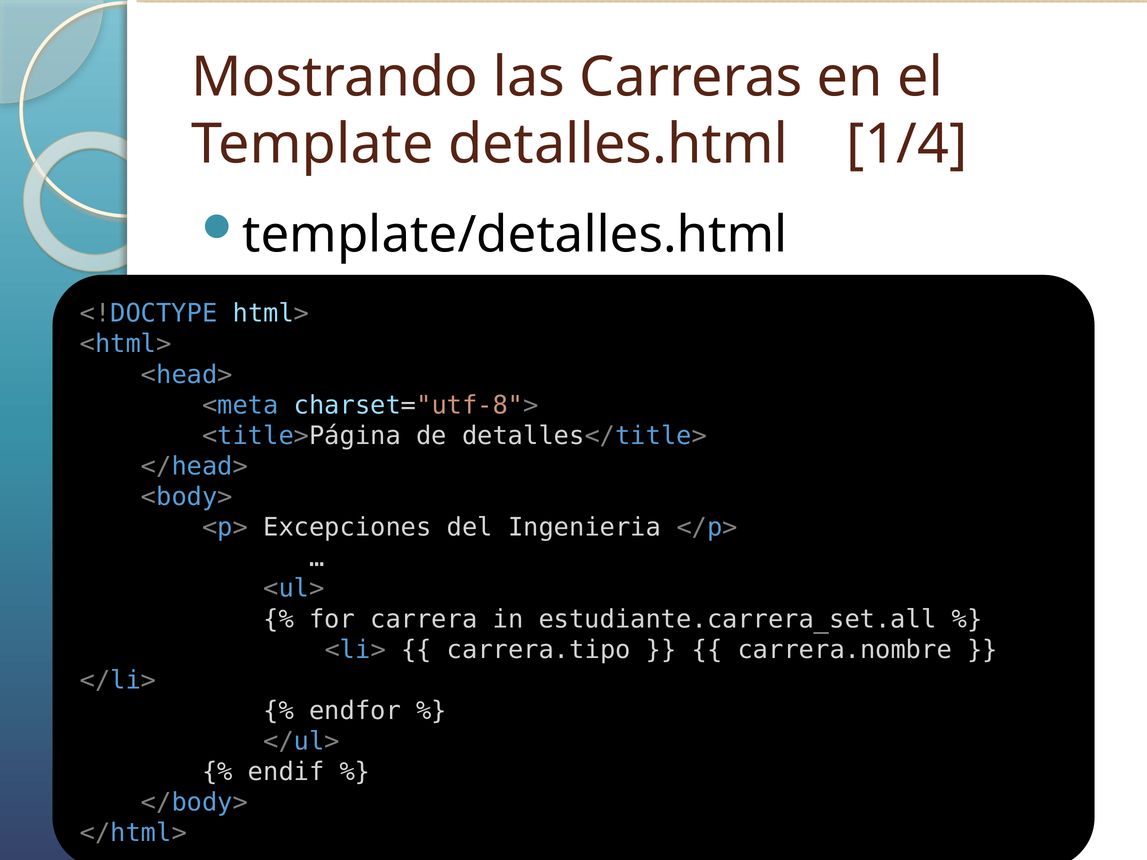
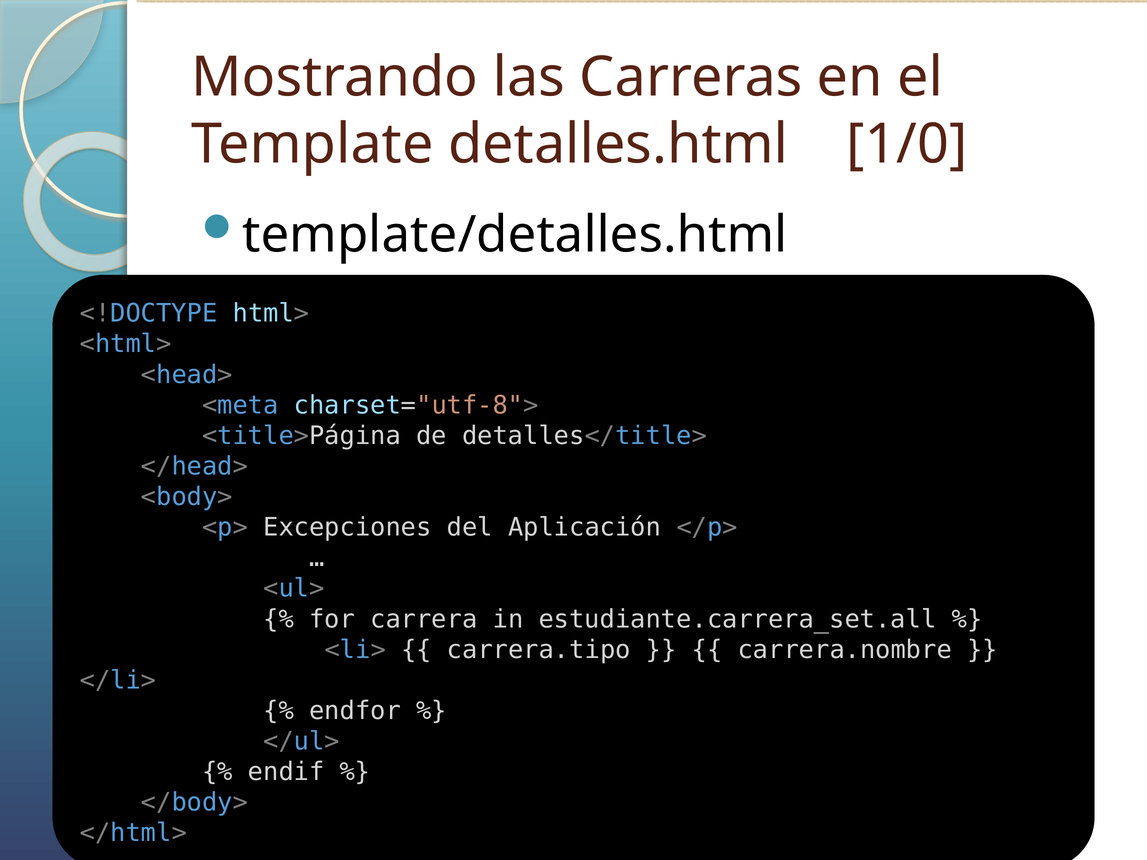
1/4: 1/4 -> 1/0
Ingenieria: Ingenieria -> Aplicación
